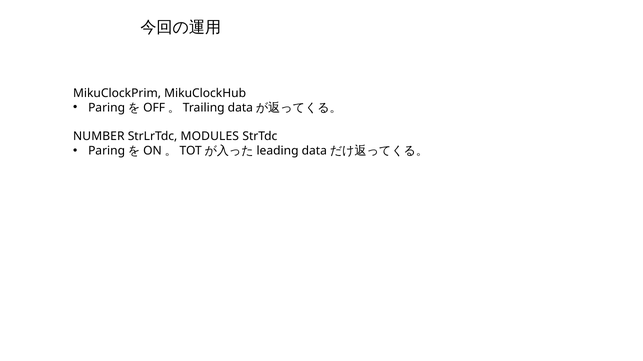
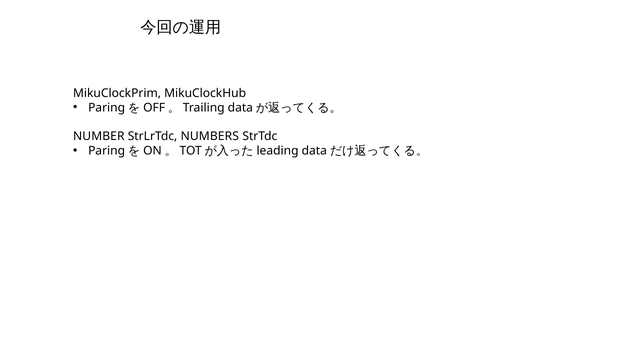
MODULES: MODULES -> NUMBERS
